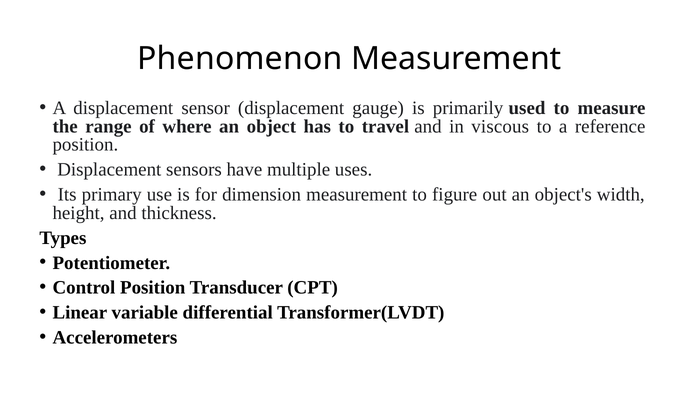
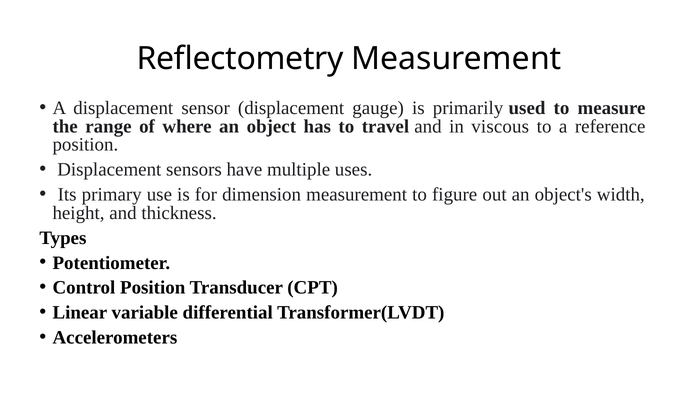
Phenomenon: Phenomenon -> Reflectometry
